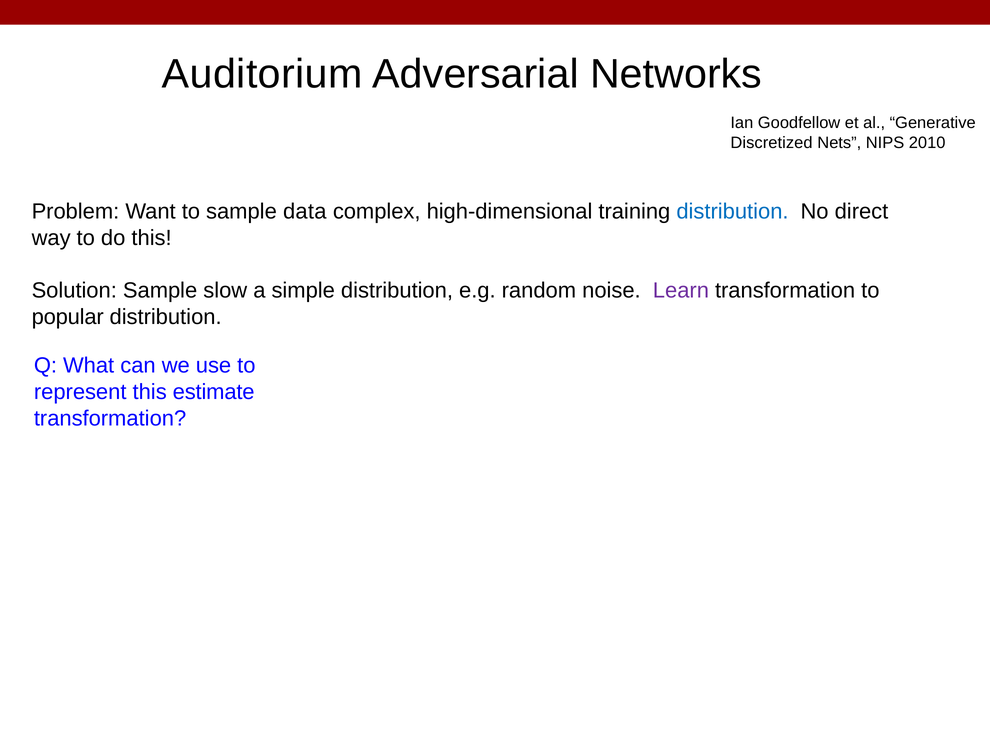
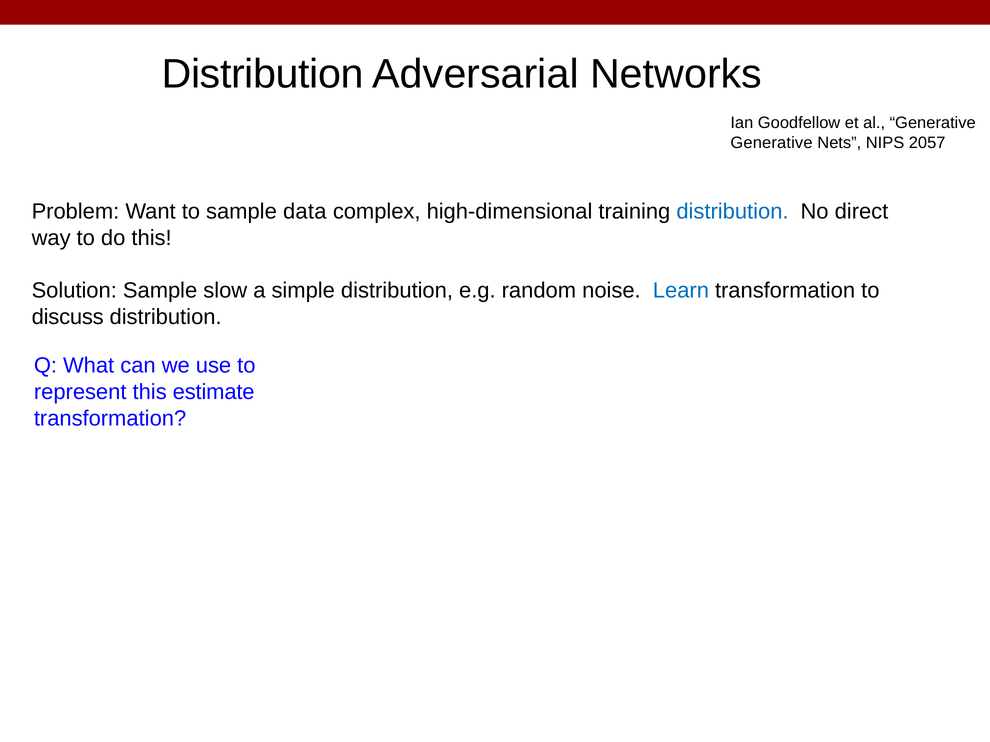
Auditorium at (262, 74): Auditorium -> Distribution
Discretized at (772, 143): Discretized -> Generative
2010: 2010 -> 2057
Learn colour: purple -> blue
popular: popular -> discuss
